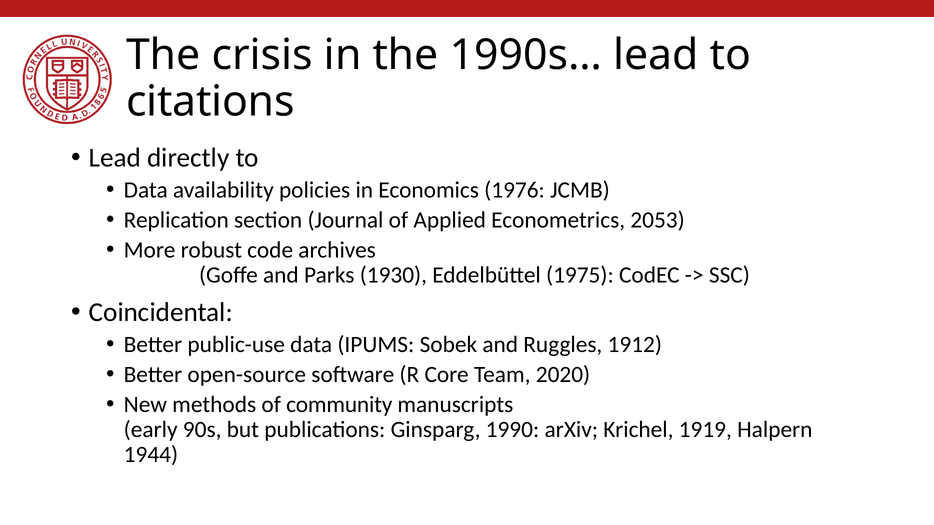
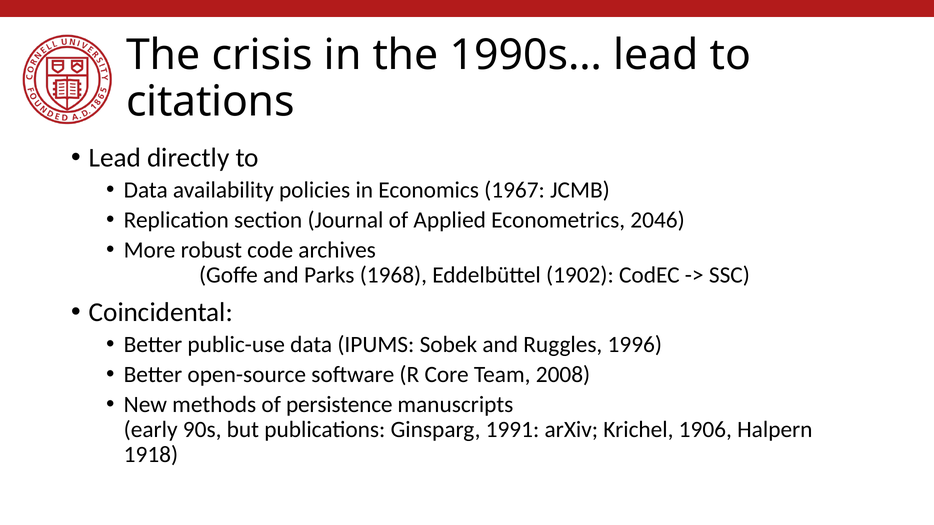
1976: 1976 -> 1967
2053: 2053 -> 2046
1930: 1930 -> 1968
1975: 1975 -> 1902
1912: 1912 -> 1996
2020: 2020 -> 2008
community: community -> persistence
1990: 1990 -> 1991
1919: 1919 -> 1906
1944: 1944 -> 1918
